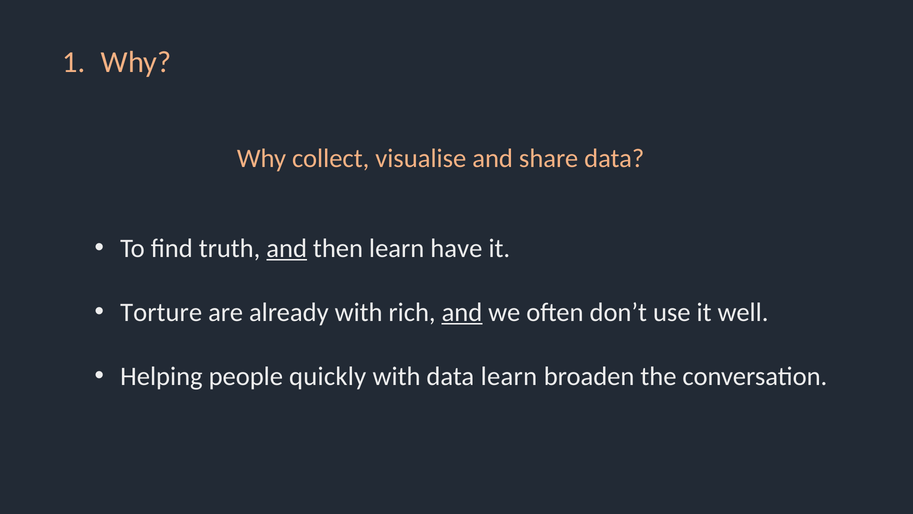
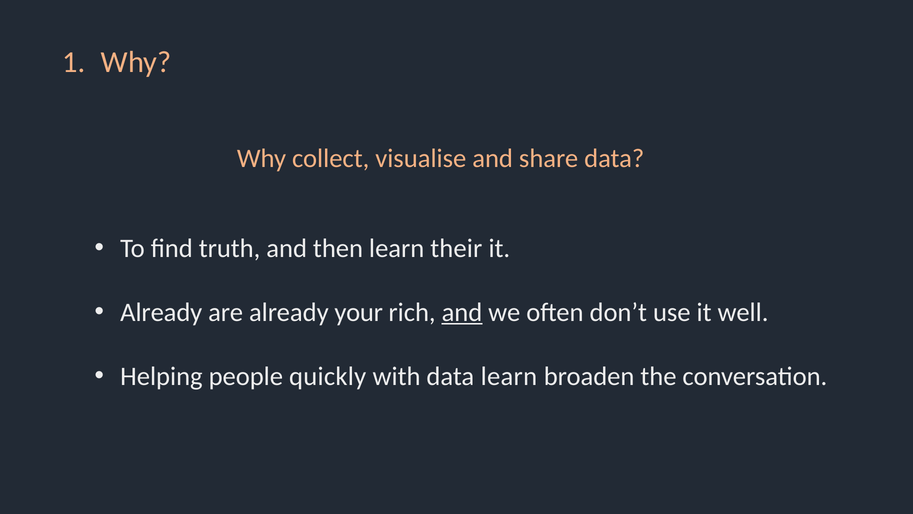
and at (287, 248) underline: present -> none
have: have -> their
Torture at (161, 312): Torture -> Already
already with: with -> your
